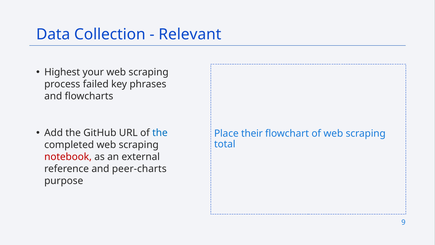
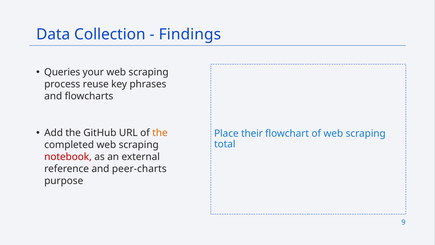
Relevant: Relevant -> Findings
Highest: Highest -> Queries
failed: failed -> reuse
the at (160, 133) colour: blue -> orange
